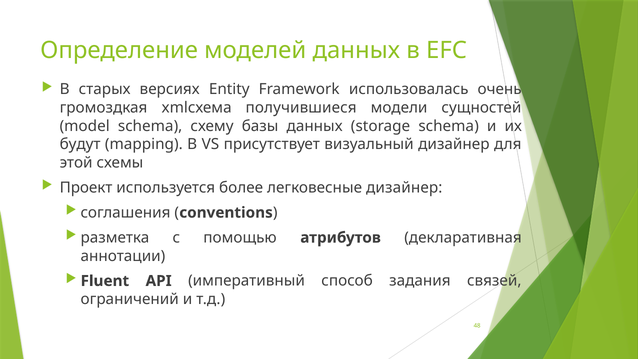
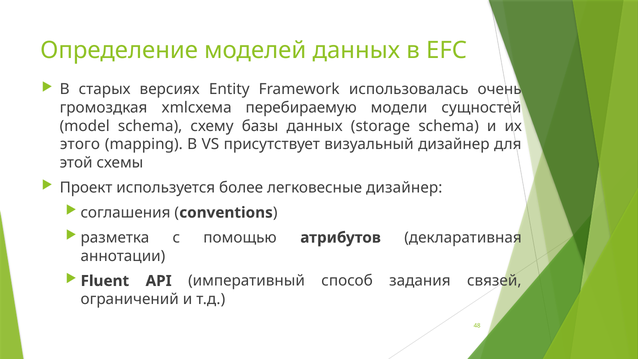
получившиеся: получившиеся -> перебираемую
будут: будут -> этого
